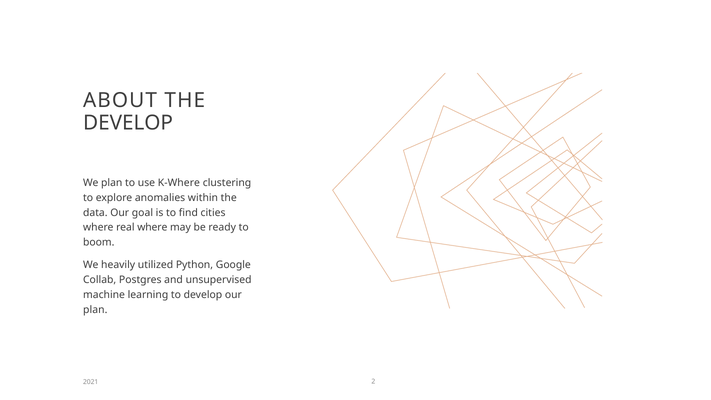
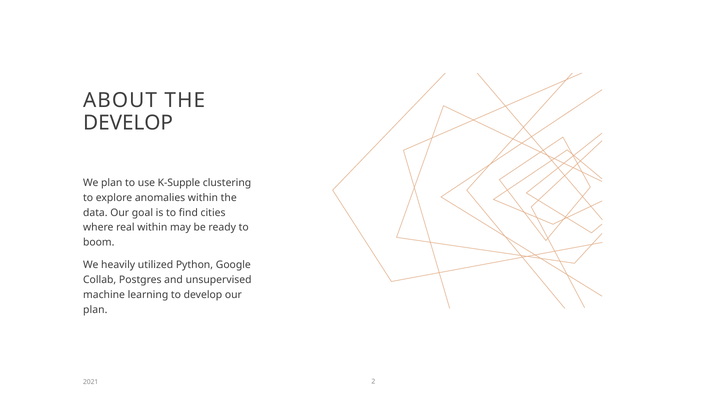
K-Where: K-Where -> K-Supple
real where: where -> within
